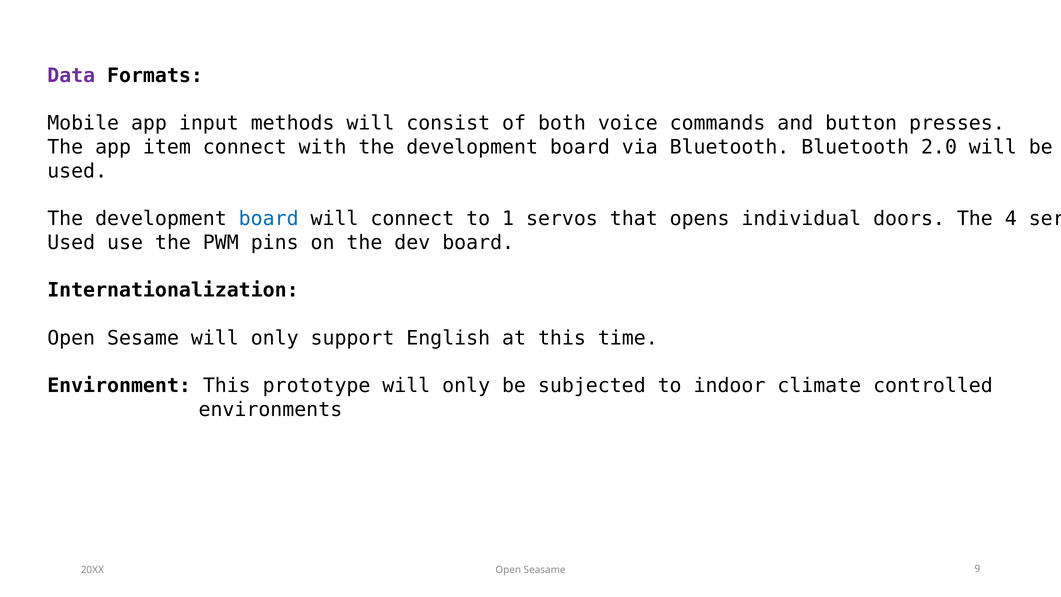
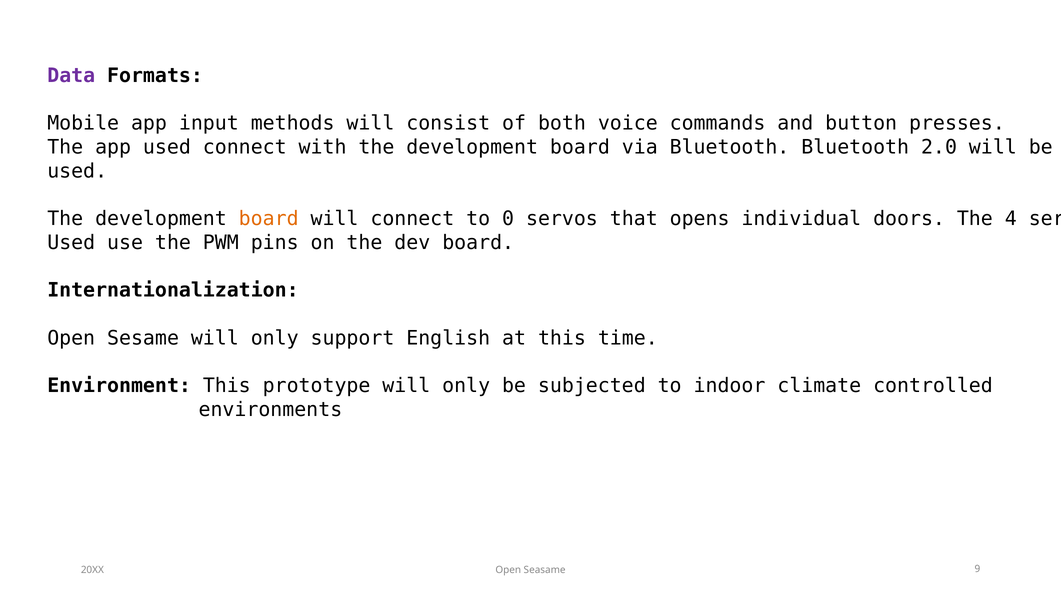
app item: item -> used
board at (269, 219) colour: blue -> orange
1: 1 -> 0
